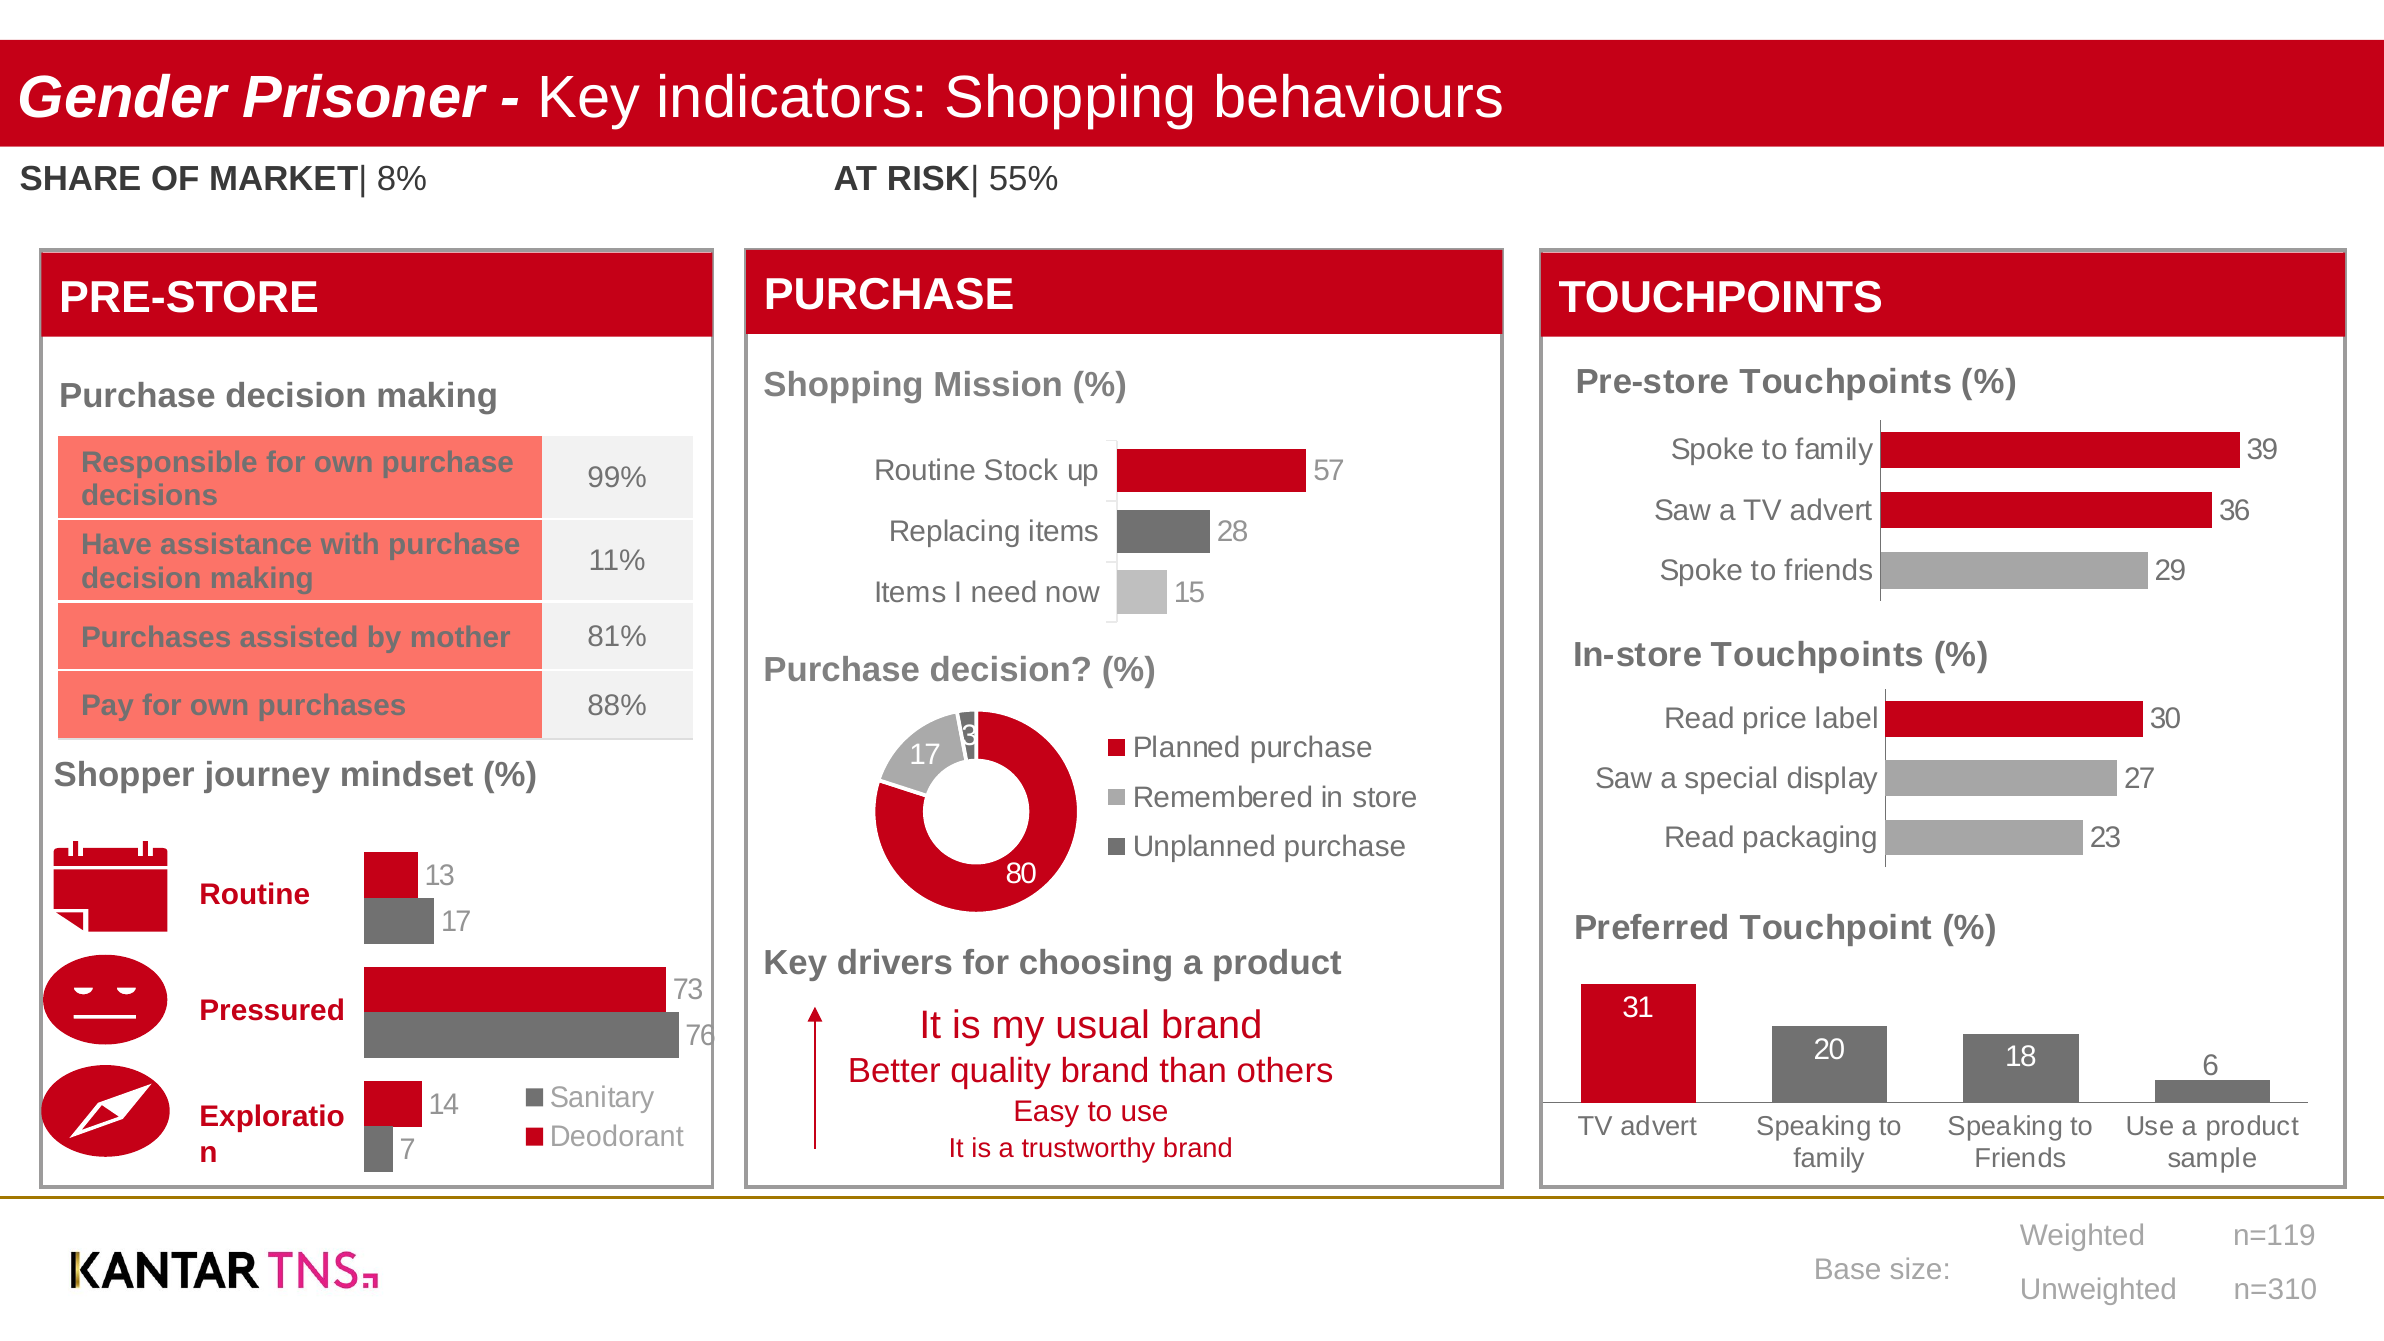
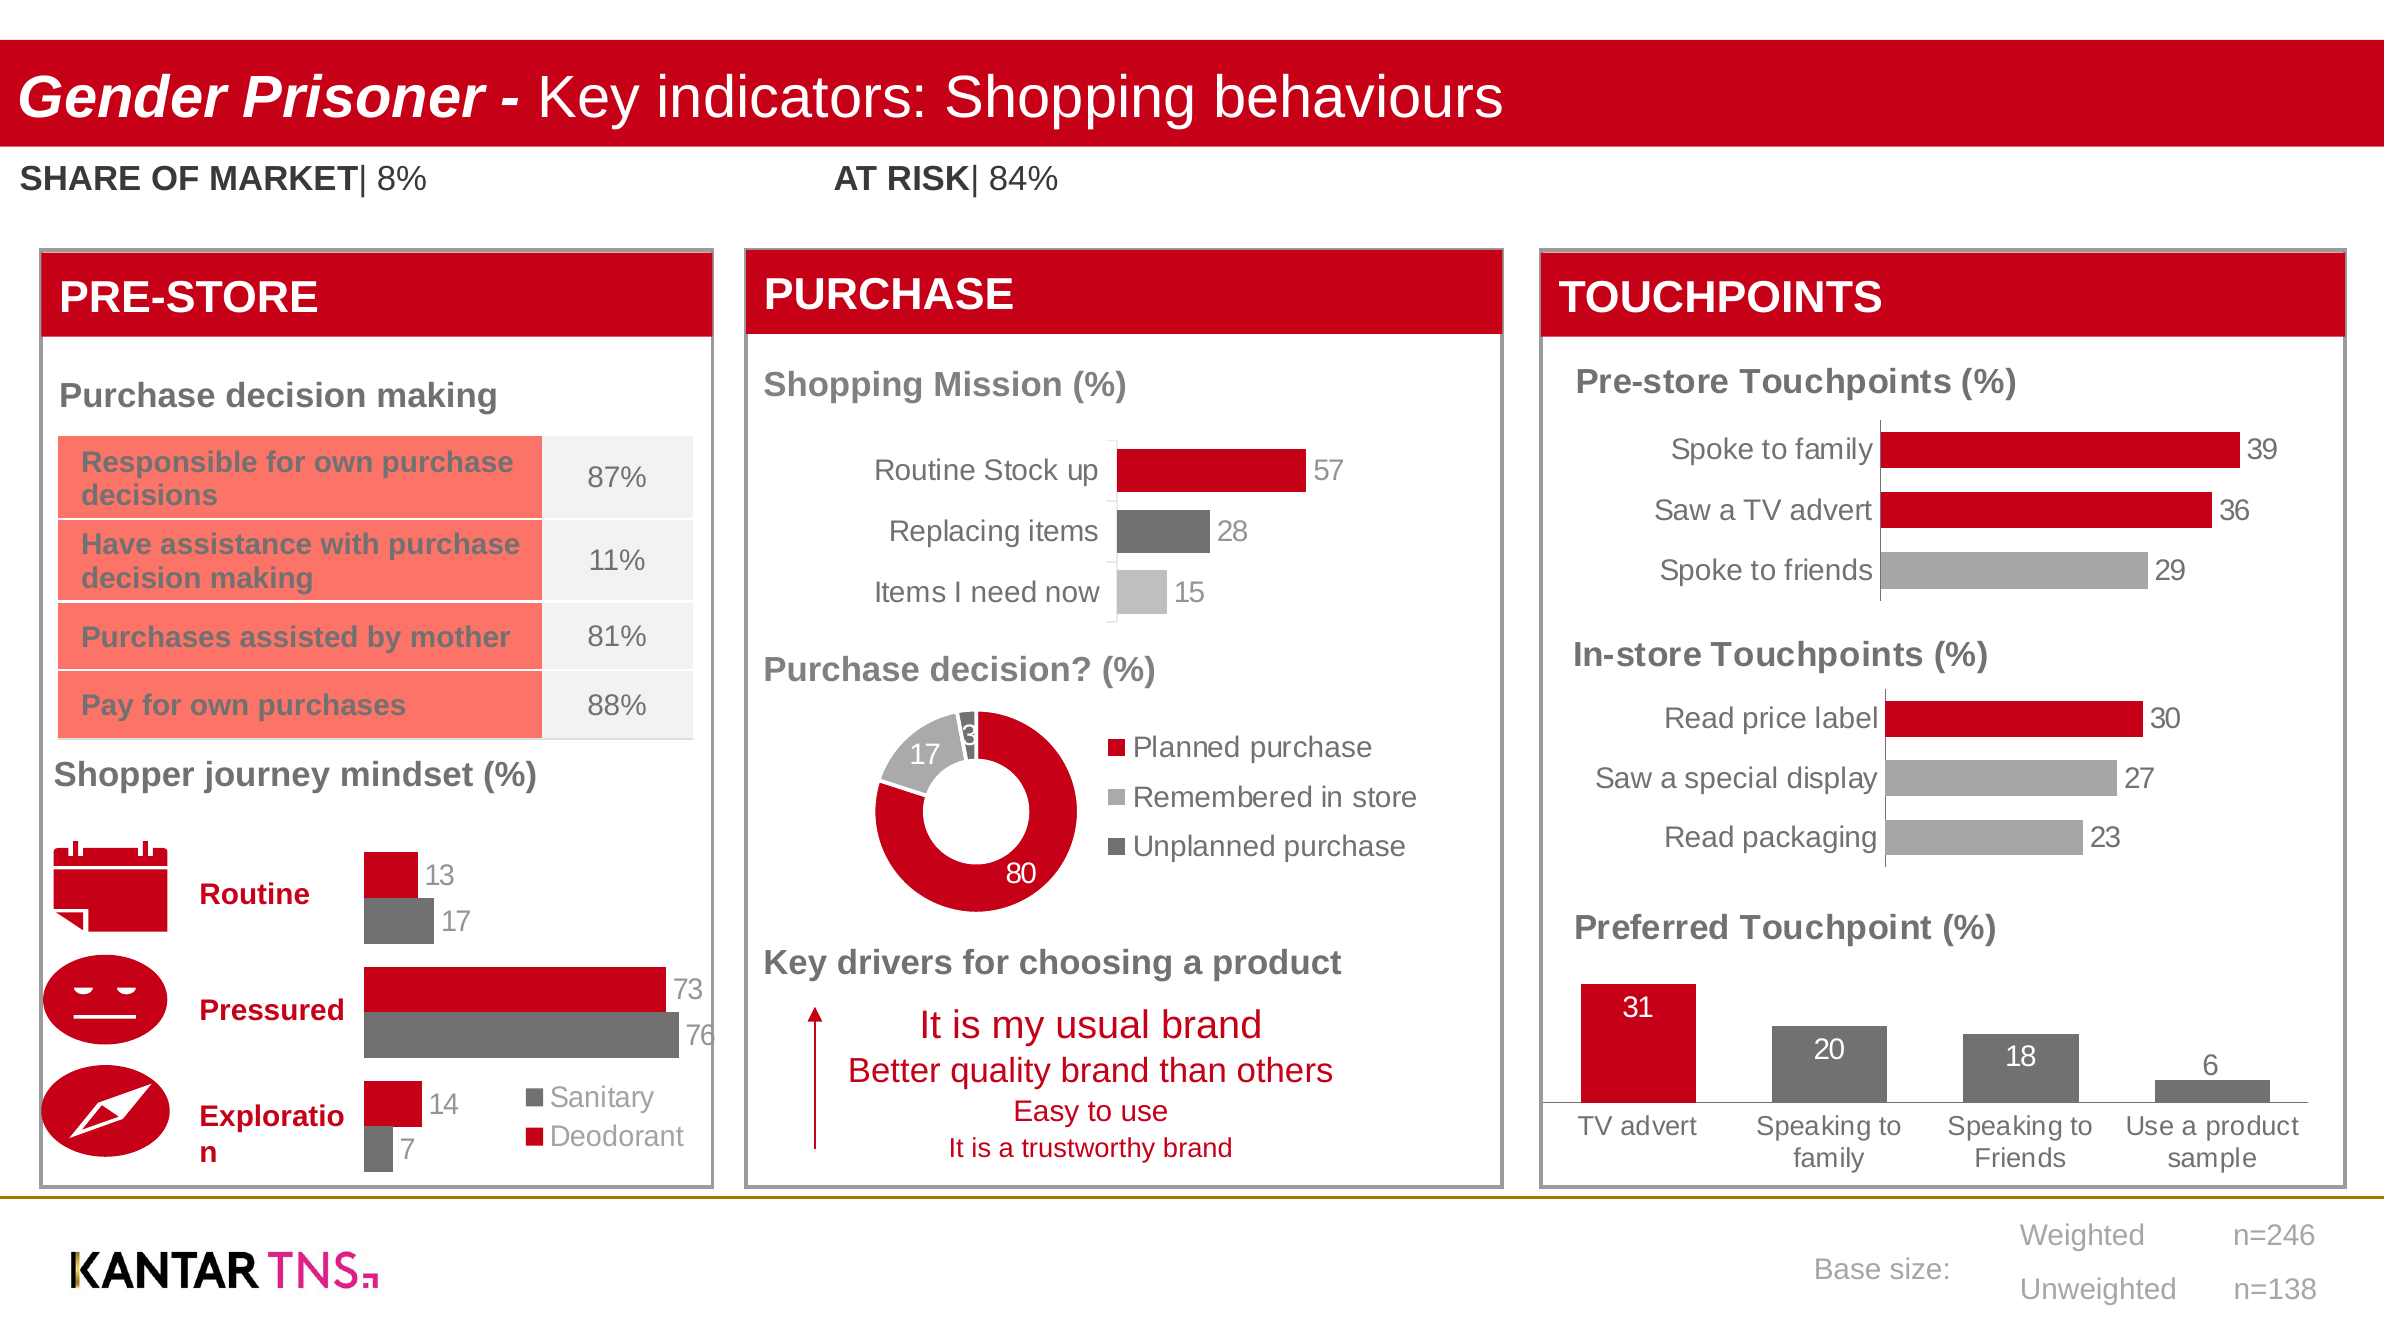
55%: 55% -> 84%
99%: 99% -> 87%
n=119: n=119 -> n=246
n=310: n=310 -> n=138
